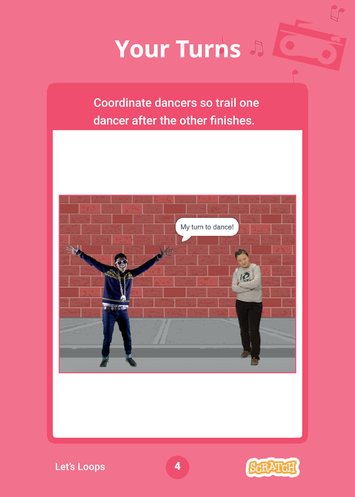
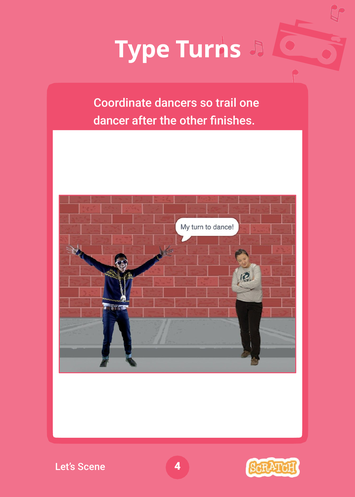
Your: Your -> Type
Loops: Loops -> Scene
